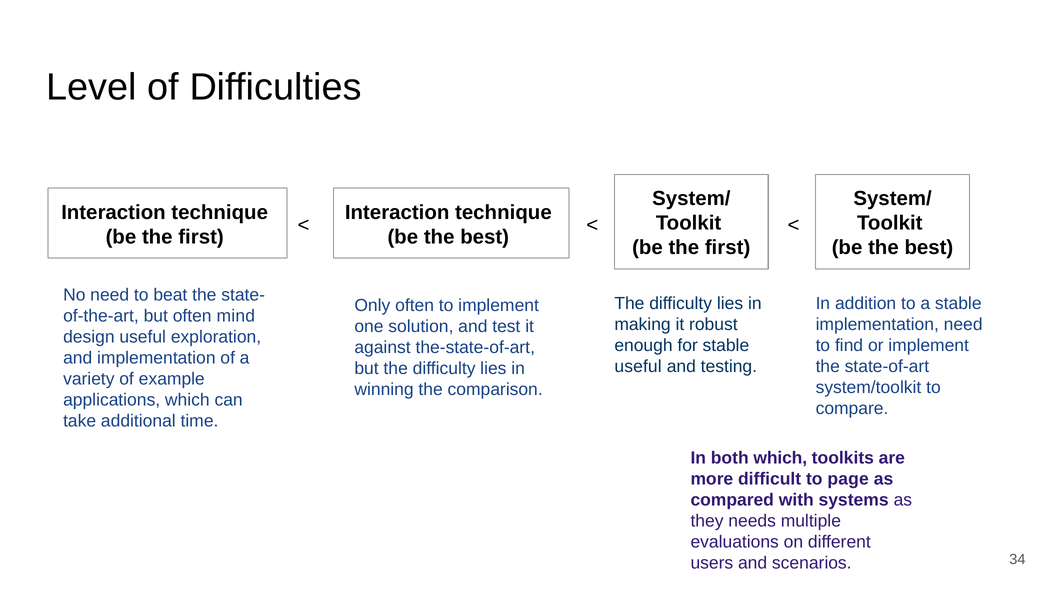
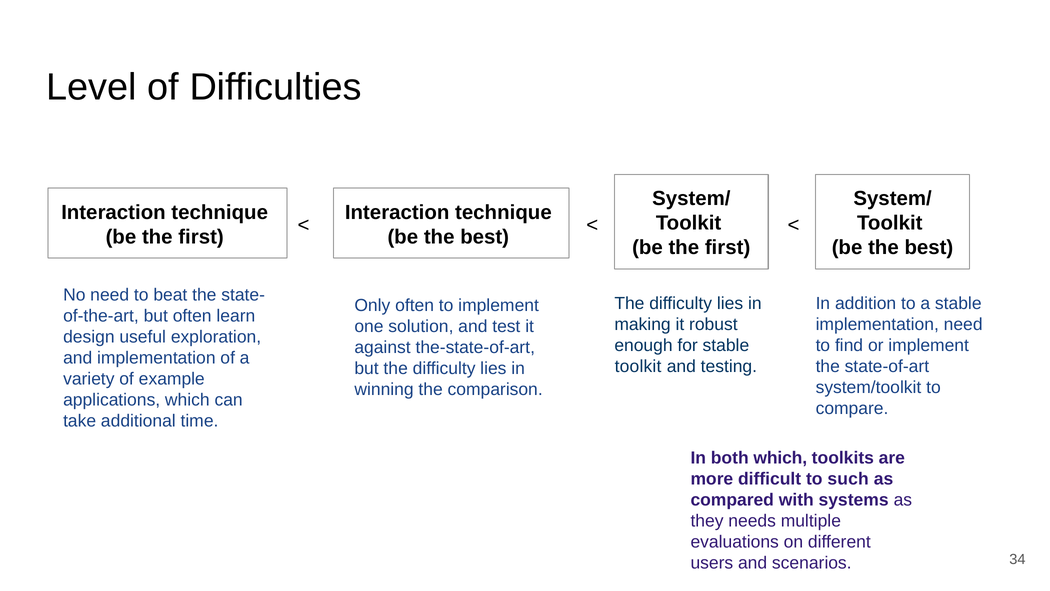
mind: mind -> learn
useful at (638, 366): useful -> toolkit
page: page -> such
